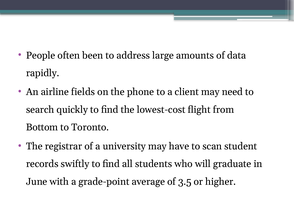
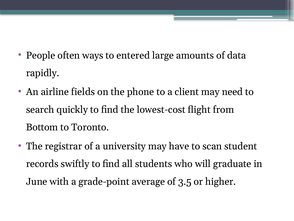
been: been -> ways
address: address -> entered
